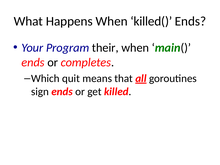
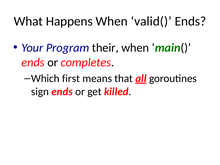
killed(: killed( -> valid(
quit: quit -> first
